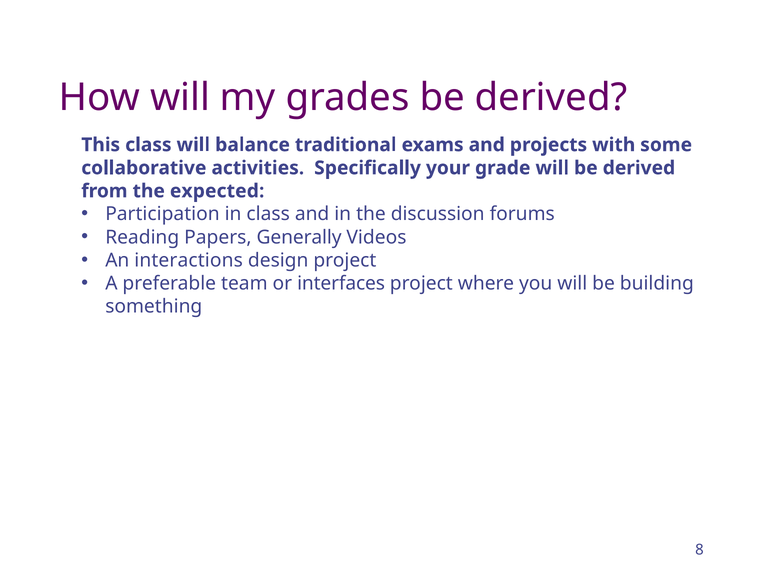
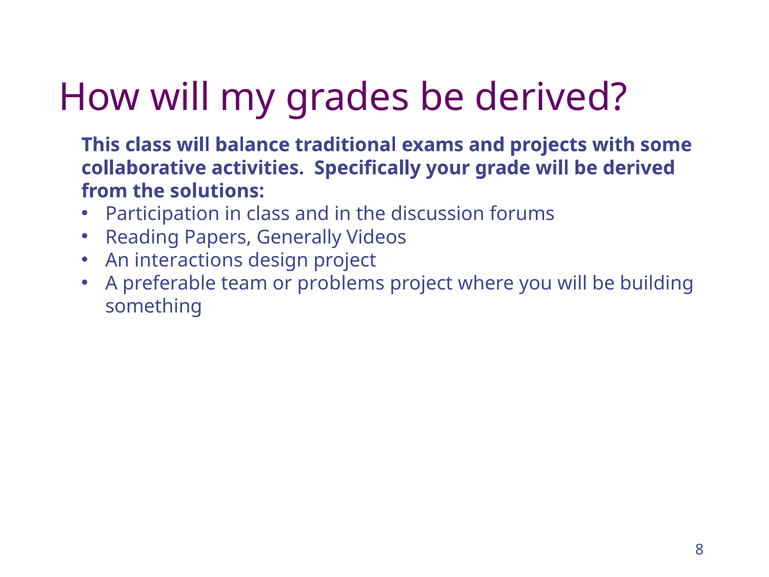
expected: expected -> solutions
interfaces: interfaces -> problems
